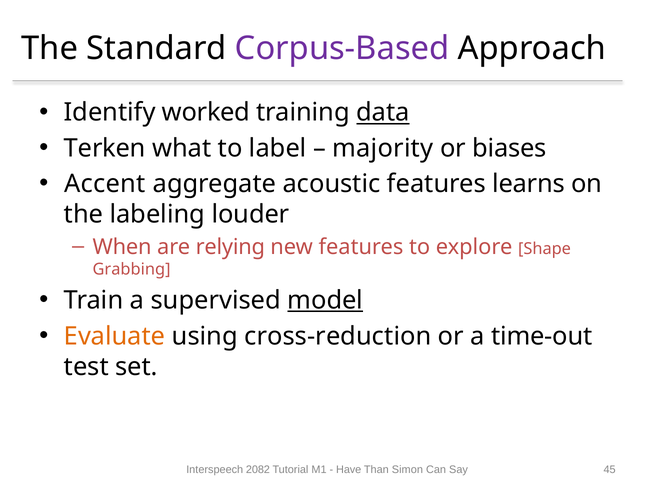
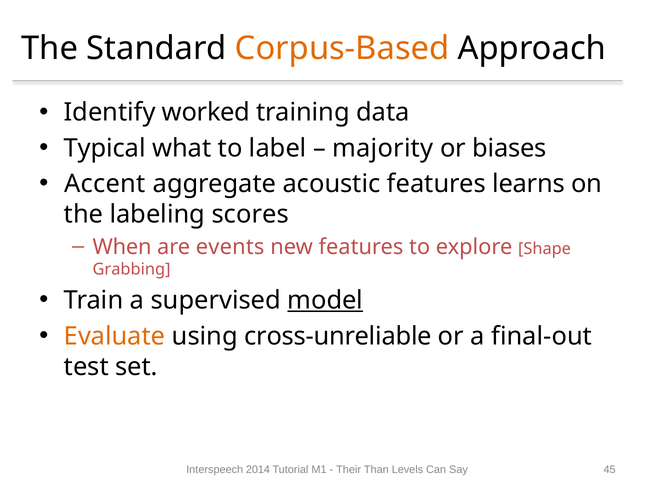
Corpus-Based colour: purple -> orange
data underline: present -> none
Terken: Terken -> Typical
louder: louder -> scores
relying: relying -> events
cross-reduction: cross-reduction -> cross-unreliable
time-out: time-out -> final-out
2082: 2082 -> 2014
Have: Have -> Their
Simon: Simon -> Levels
